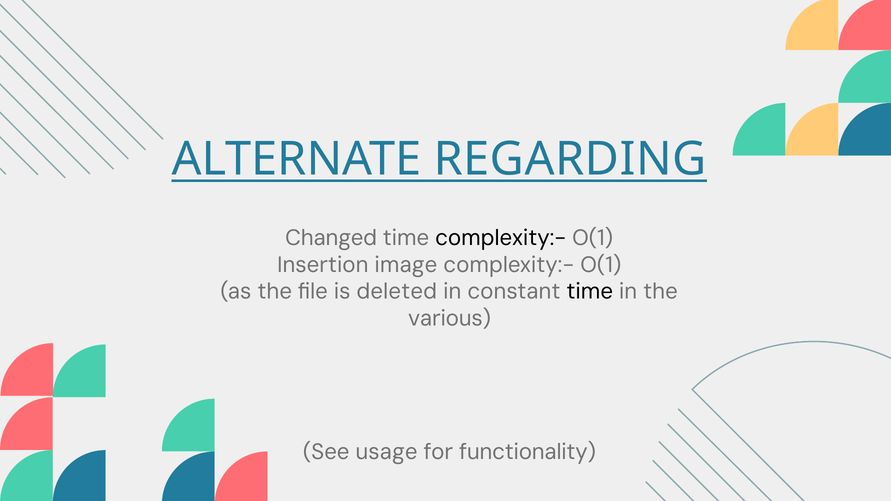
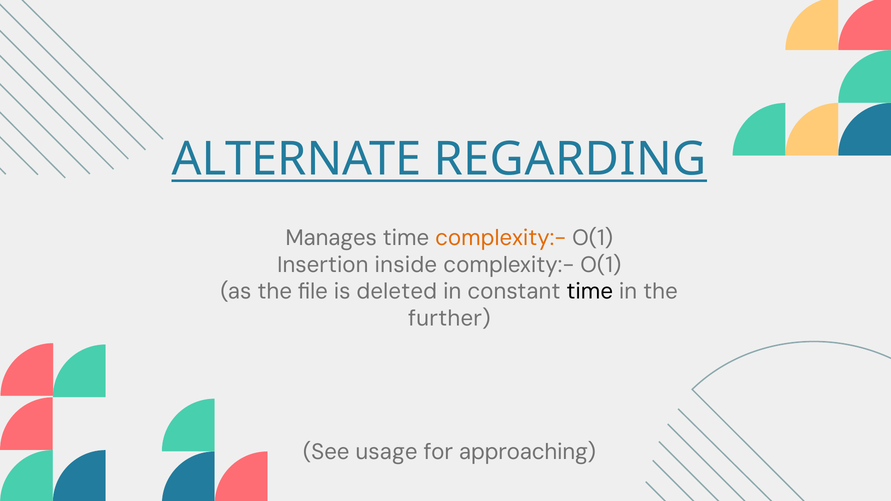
Changed: Changed -> Manages
complexity:- at (501, 238) colour: black -> orange
image: image -> inside
various: various -> further
functionality: functionality -> approaching
